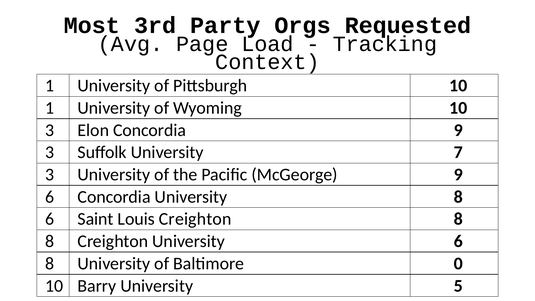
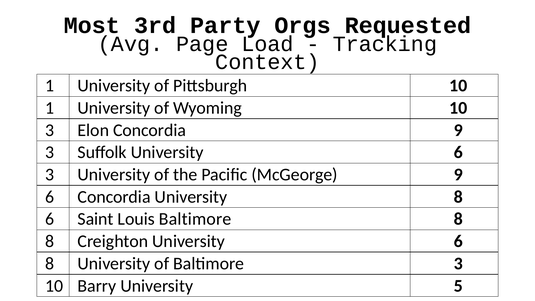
Suffolk University 7: 7 -> 6
Louis Creighton: Creighton -> Baltimore
Baltimore 0: 0 -> 3
